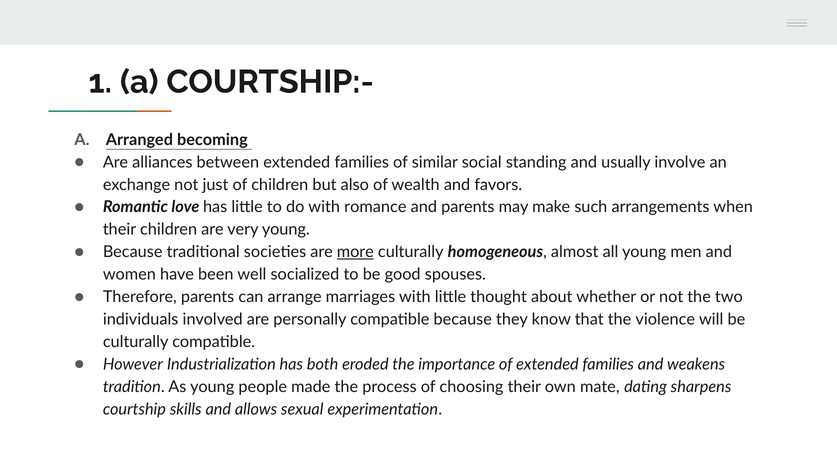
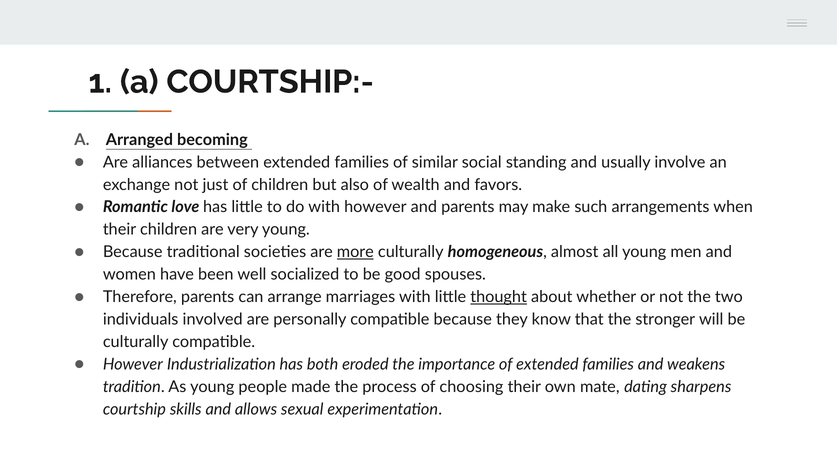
with romance: romance -> however
thought underline: none -> present
violence: violence -> stronger
